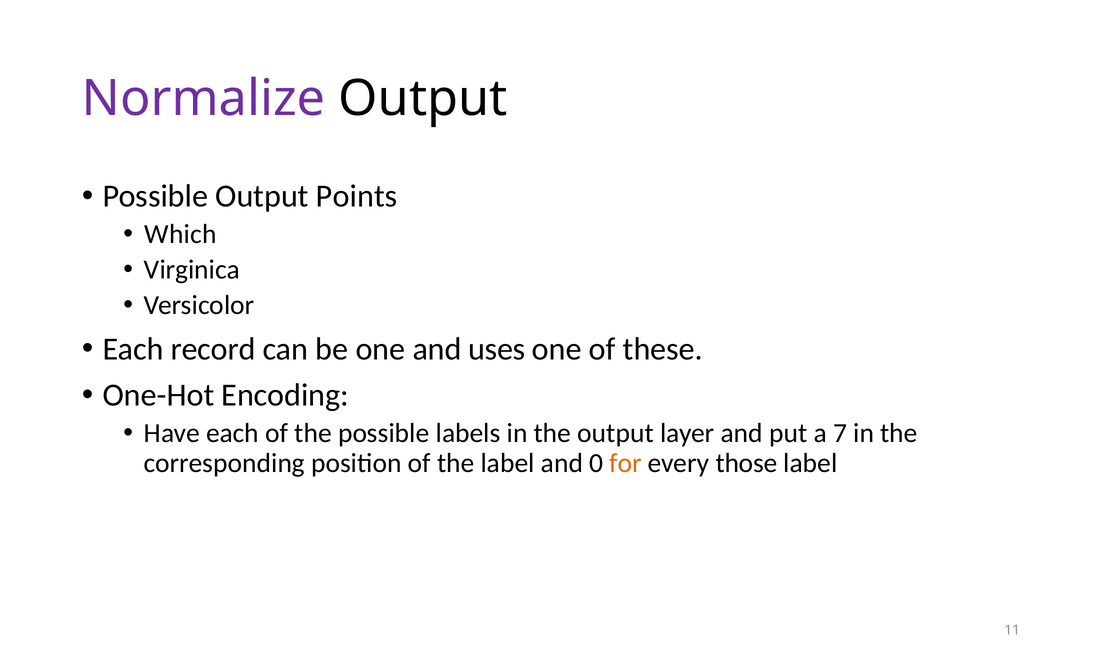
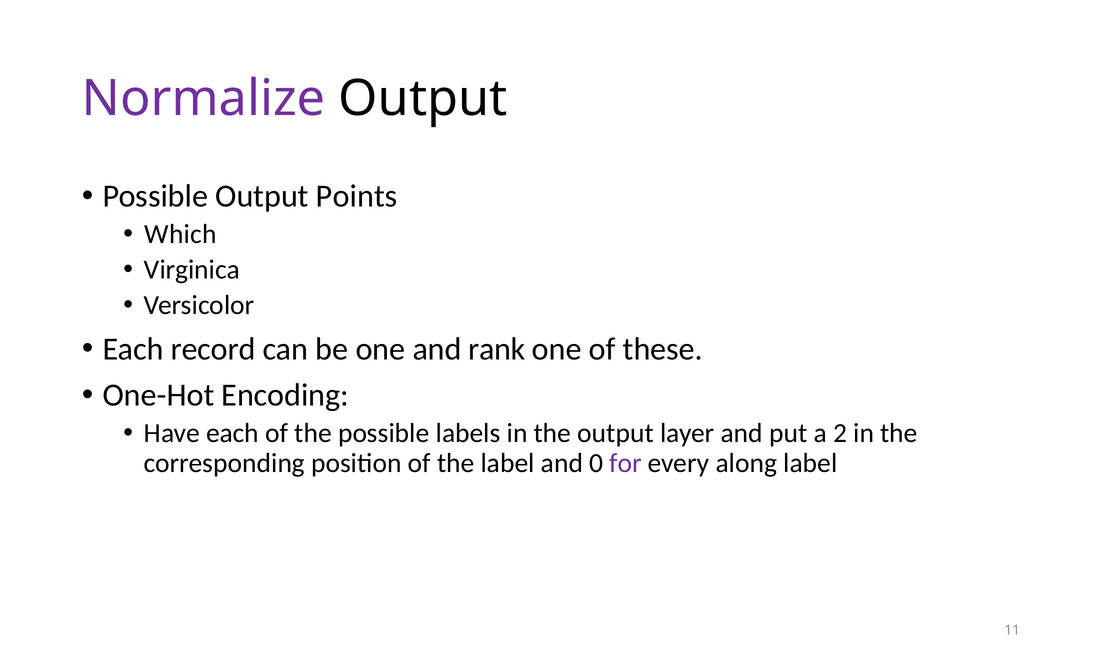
uses: uses -> rank
7: 7 -> 2
for colour: orange -> purple
those: those -> along
